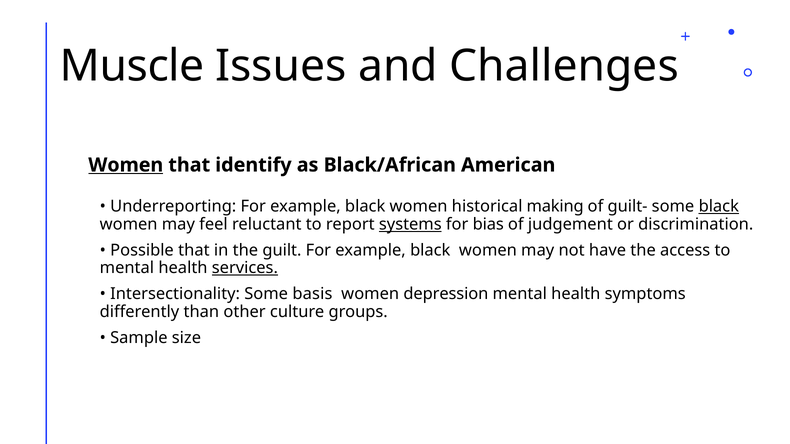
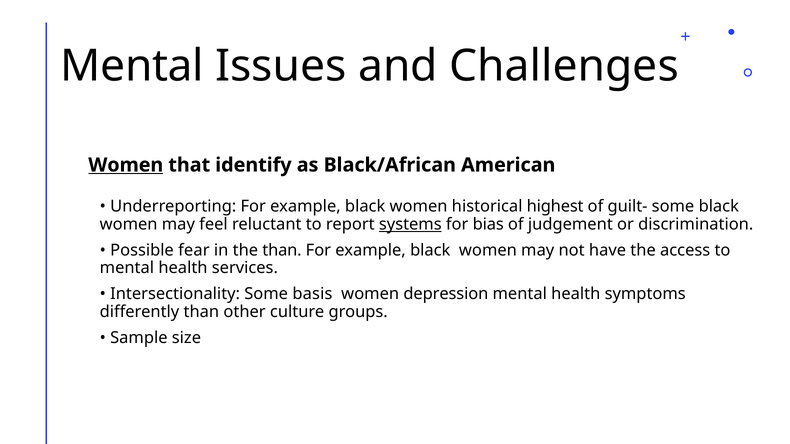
Muscle at (132, 66): Muscle -> Mental
making: making -> highest
black at (719, 207) underline: present -> none
Possible that: that -> fear
the guilt: guilt -> than
services underline: present -> none
